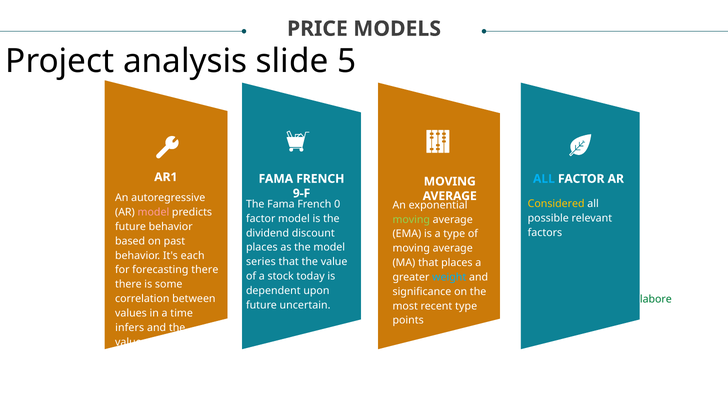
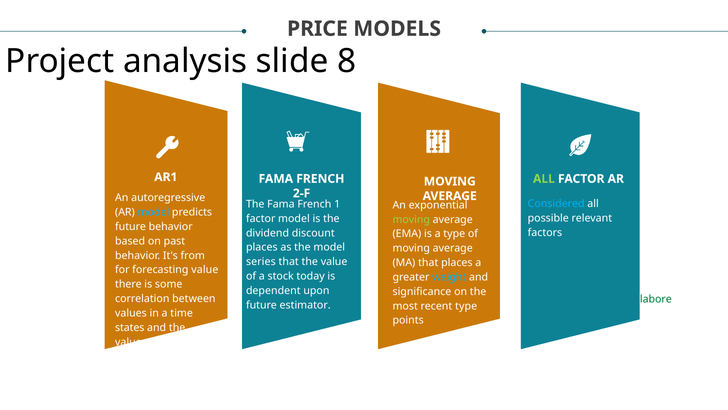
5: 5 -> 8
ALL at (544, 179) colour: light blue -> light green
9-F: 9-F -> 2-F
Considered colour: yellow -> light blue
0: 0 -> 1
model at (153, 212) colour: pink -> light blue
each: each -> from
forecasting there: there -> value
uncertain: uncertain -> estimator
infers: infers -> states
